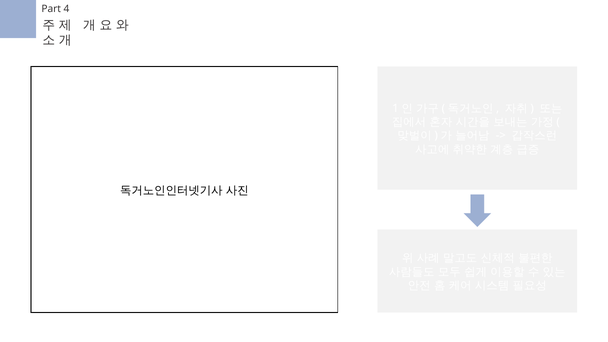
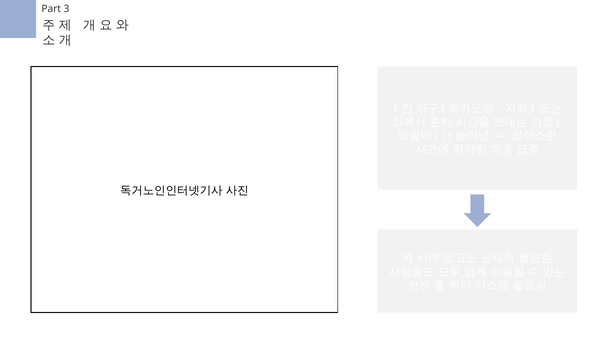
4: 4 -> 3
